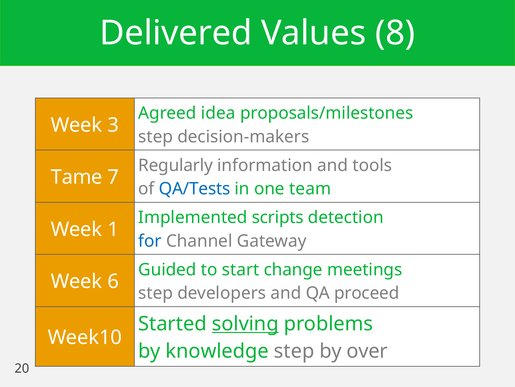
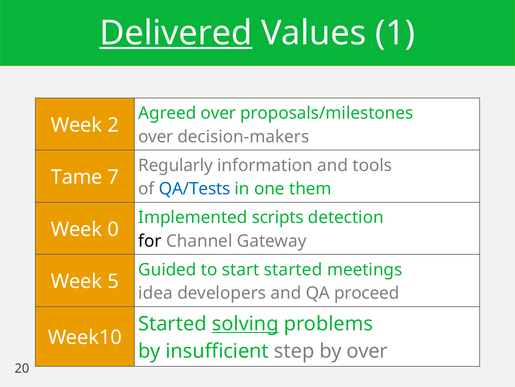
Delivered underline: none -> present
8: 8 -> 1
Agreed idea: idea -> over
3: 3 -> 2
step at (156, 136): step -> over
team: team -> them
1: 1 -> 0
for colour: blue -> black
start change: change -> started
6: 6 -> 5
step at (156, 293): step -> idea
knowledge: knowledge -> insufficient
